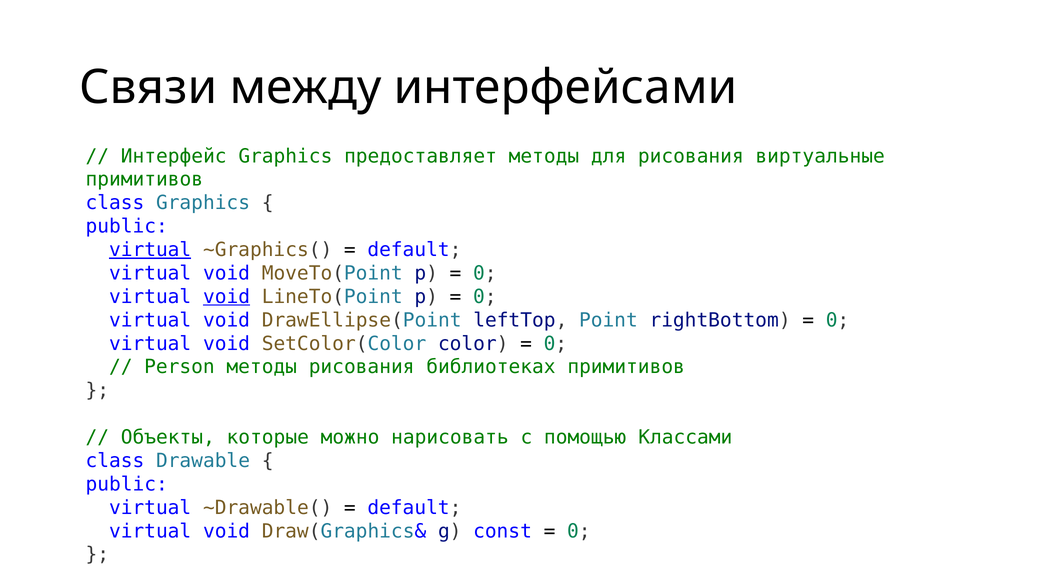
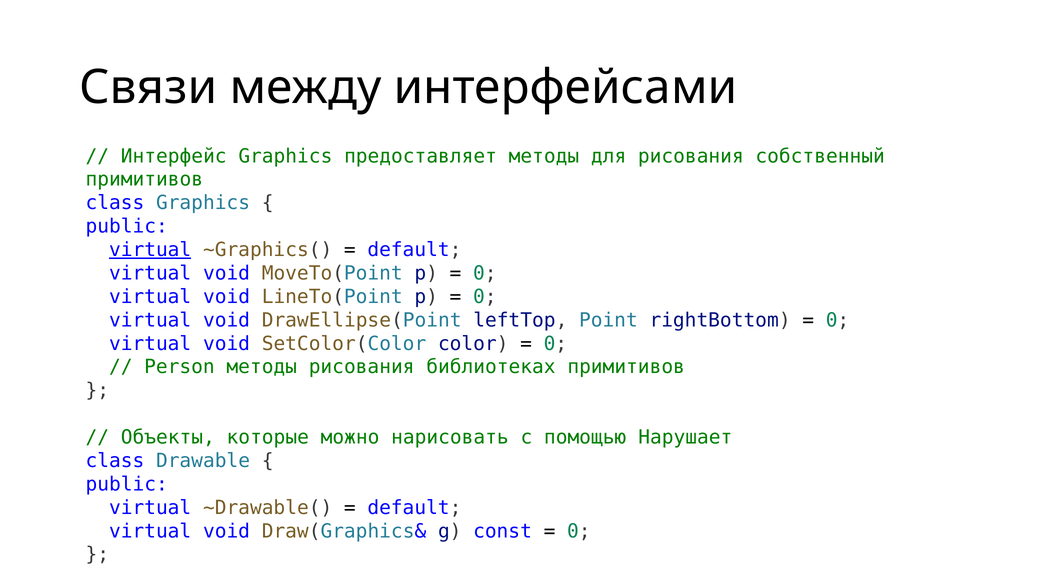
виртуальные: виртуальные -> собственный
void at (227, 297) underline: present -> none
Классами: Классами -> Нарушает
